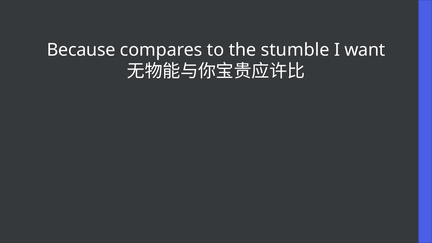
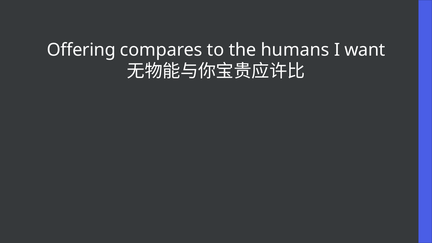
Because: Because -> Offering
stumble: stumble -> humans
